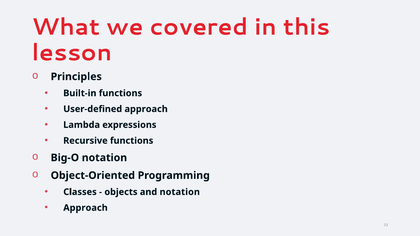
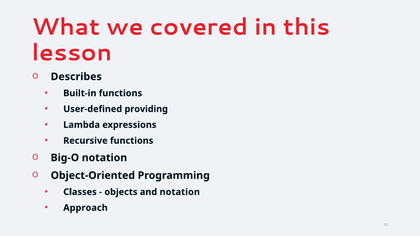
Principles: Principles -> Describes
User-defined approach: approach -> providing
